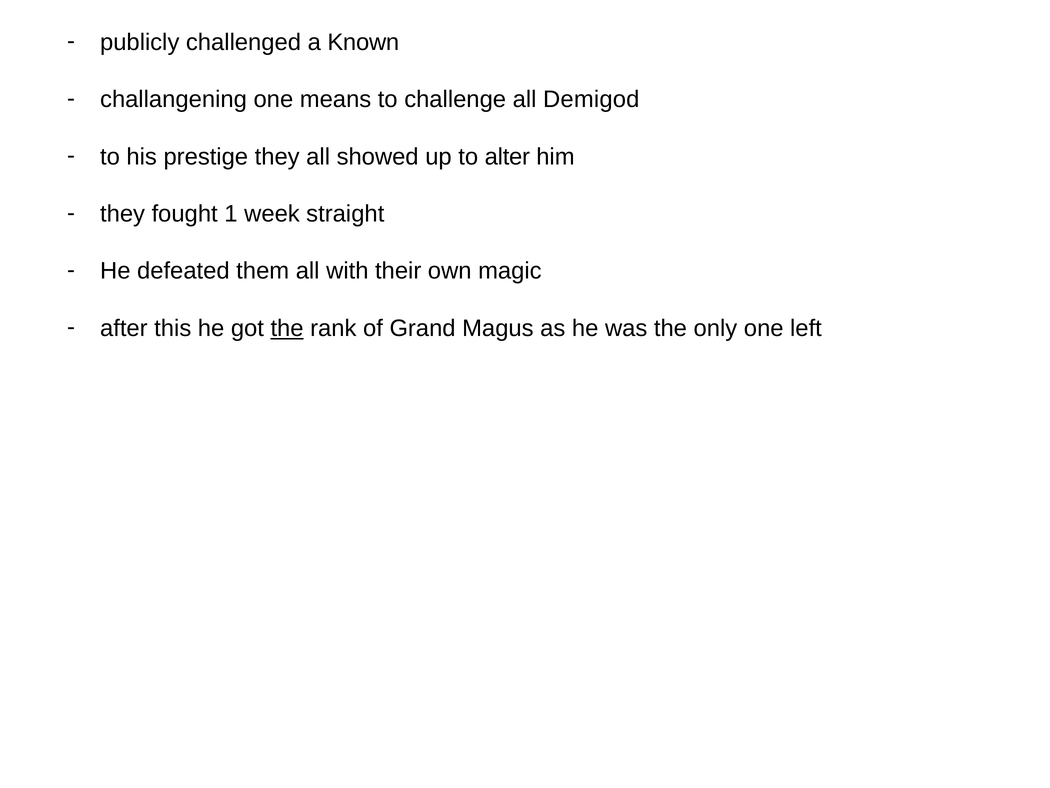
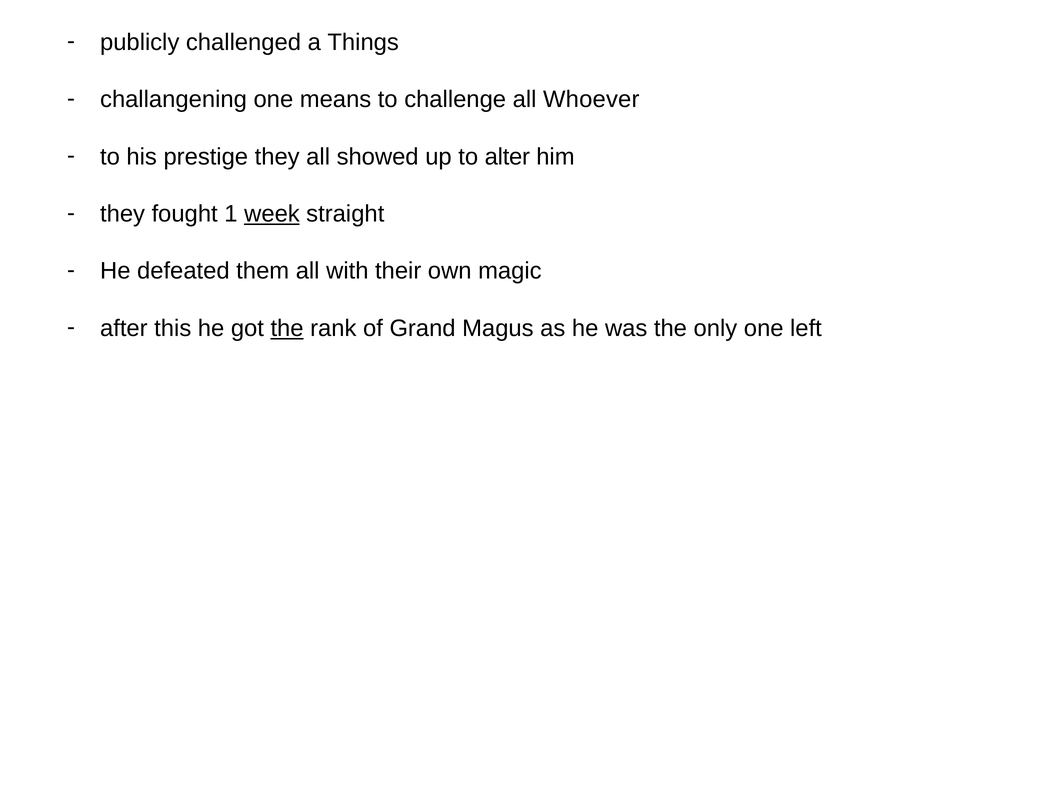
Known: Known -> Things
Demigod: Demigod -> Whoever
week underline: none -> present
